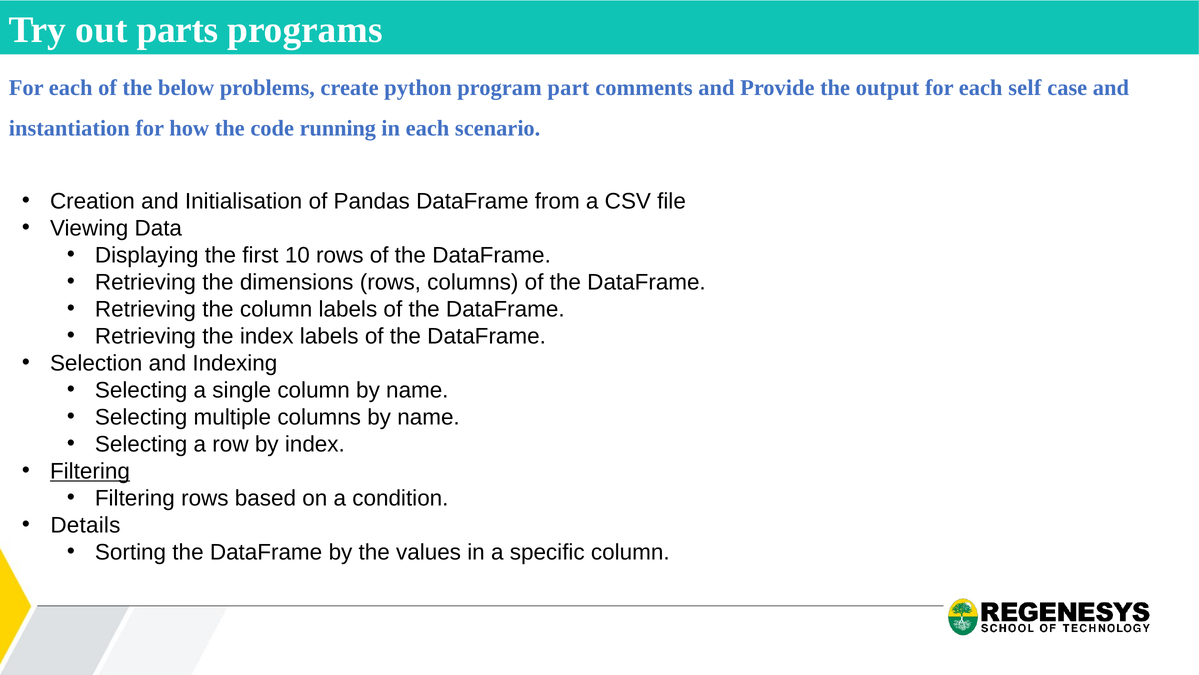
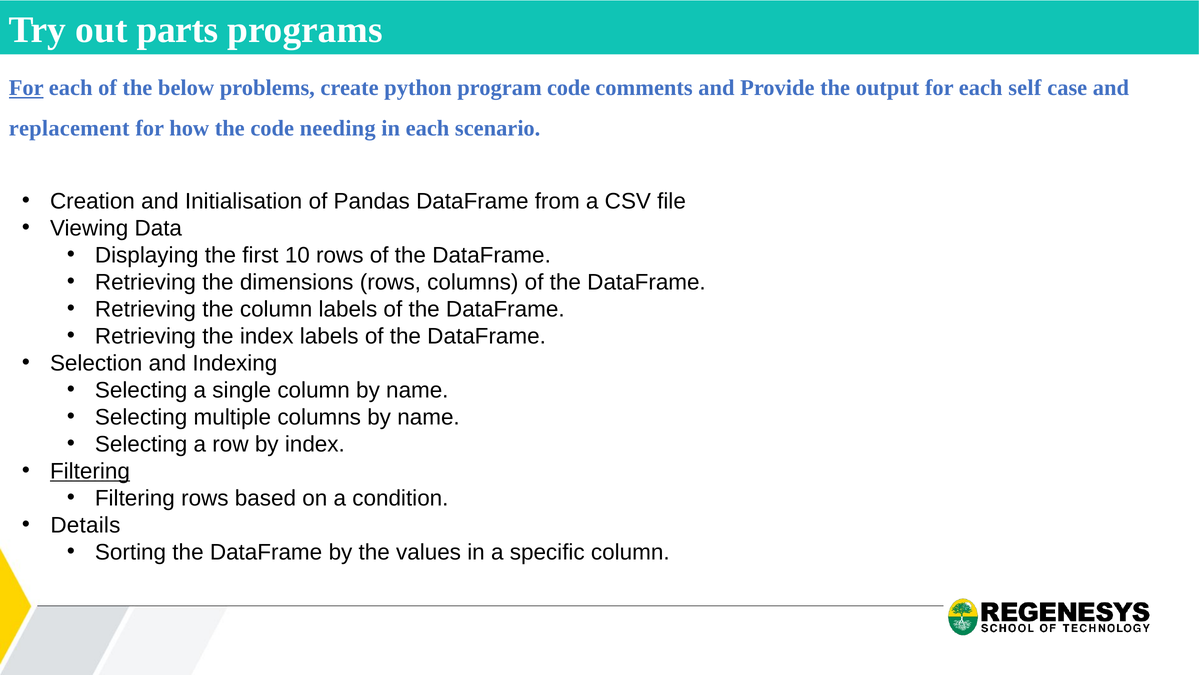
For at (26, 88) underline: none -> present
program part: part -> code
instantiation: instantiation -> replacement
running: running -> needing
